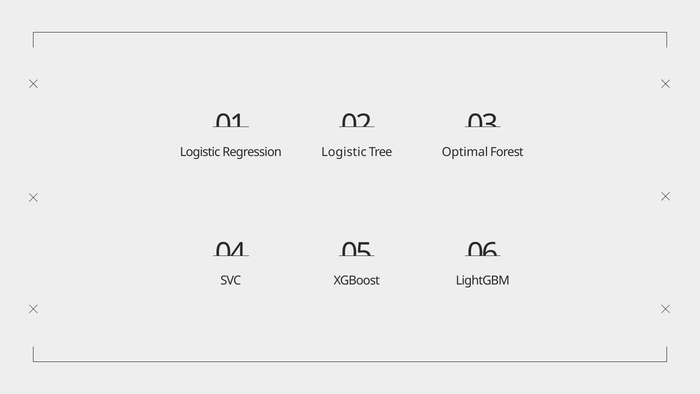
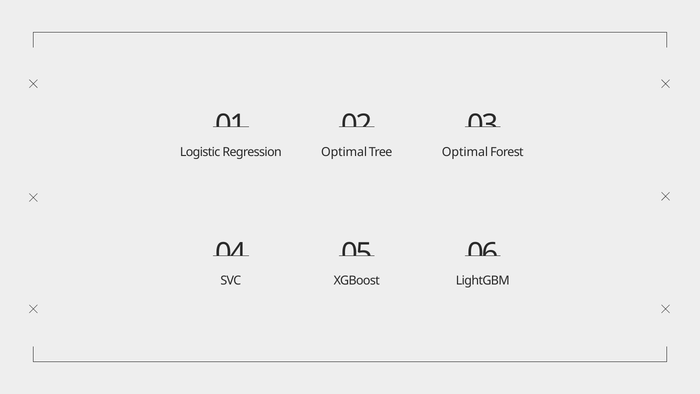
Logistic at (344, 152): Logistic -> Optimal
